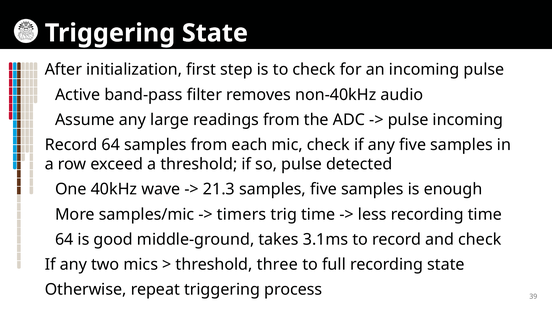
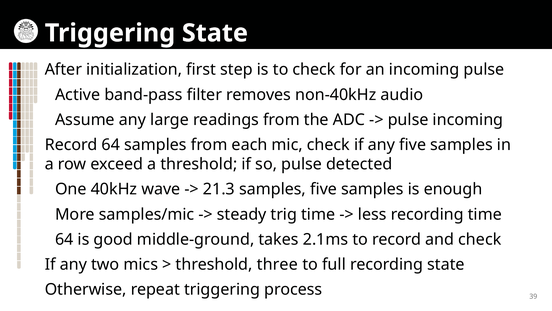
timers: timers -> steady
3.1ms: 3.1ms -> 2.1ms
